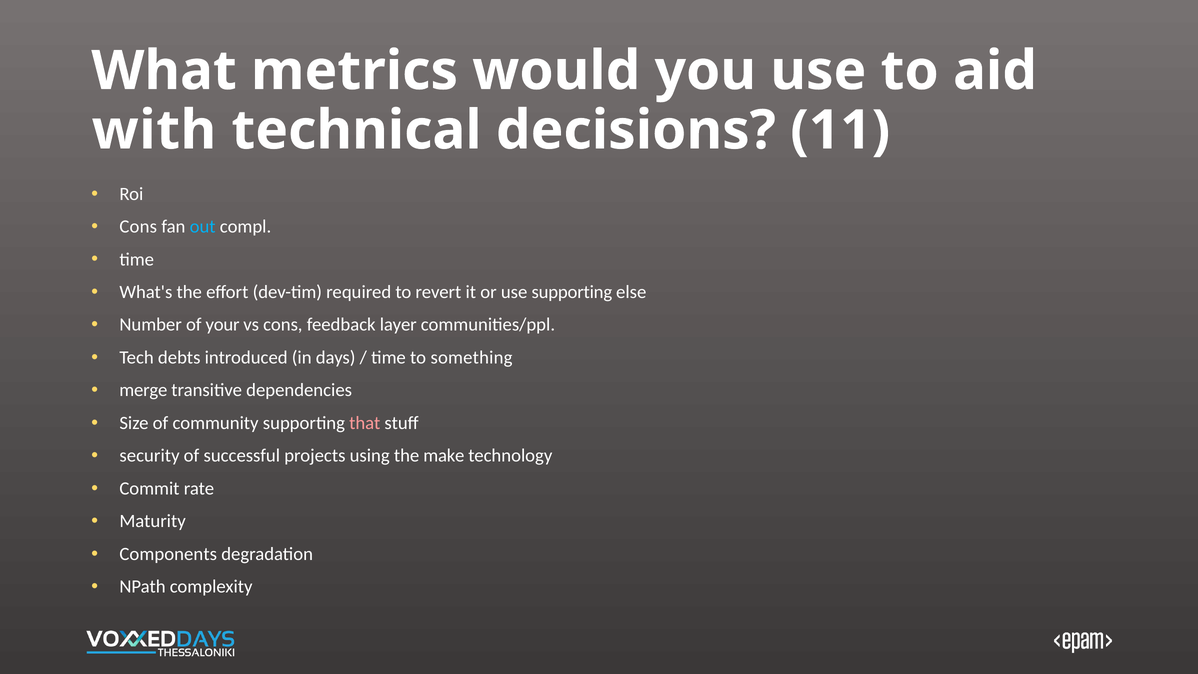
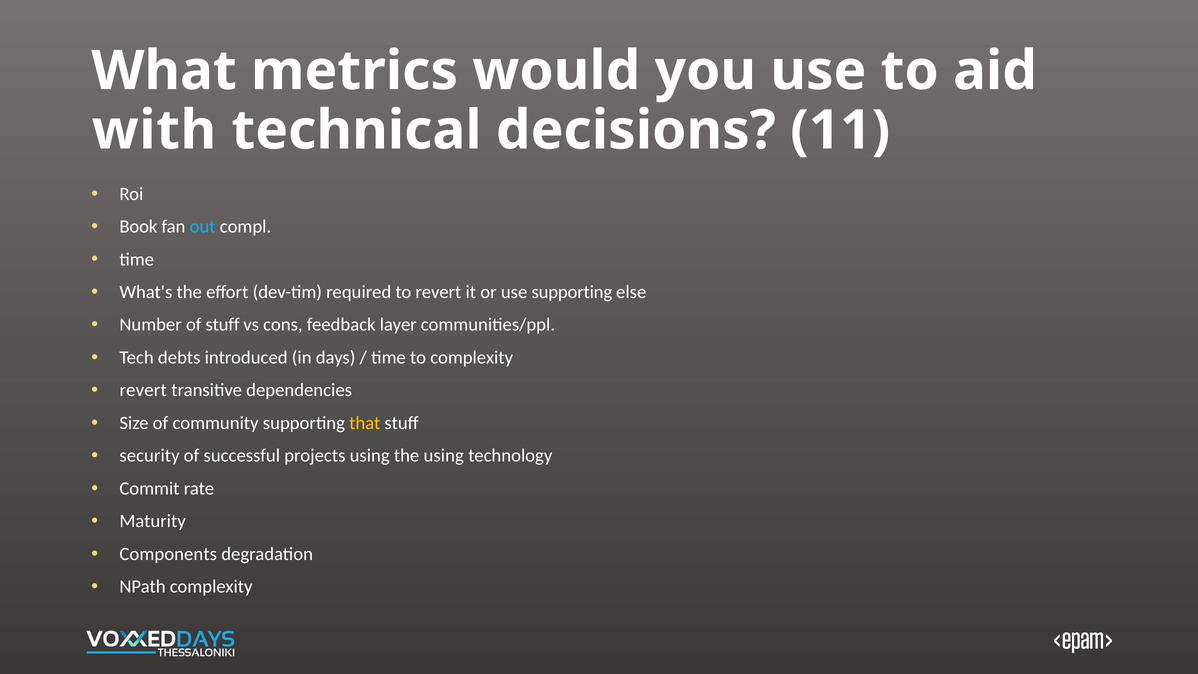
Cons at (138, 227): Cons -> Book
of your: your -> stuff
to something: something -> complexity
merge at (143, 390): merge -> revert
that colour: pink -> yellow
the make: make -> using
